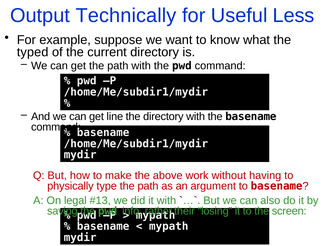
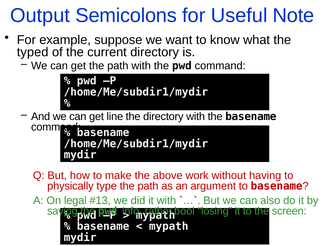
Technically: Technically -> Semicolons
Less: Less -> Note
their: their -> bool
